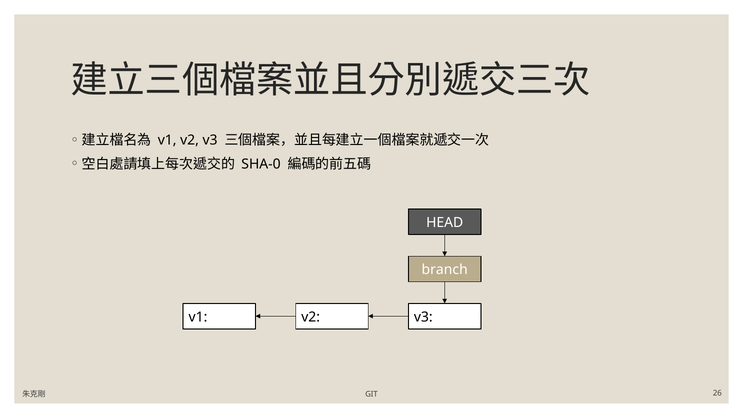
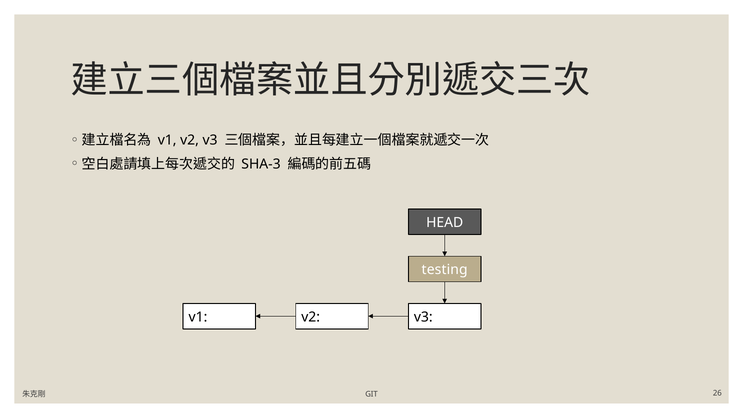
SHA-0: SHA-0 -> SHA-3
branch: branch -> testing
